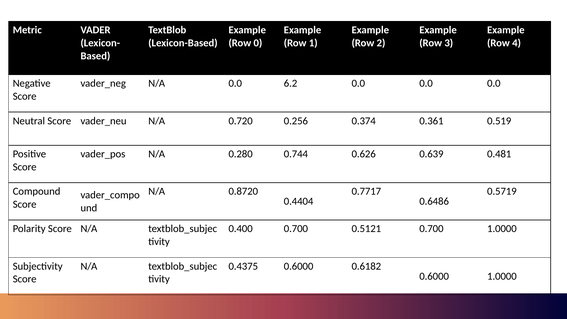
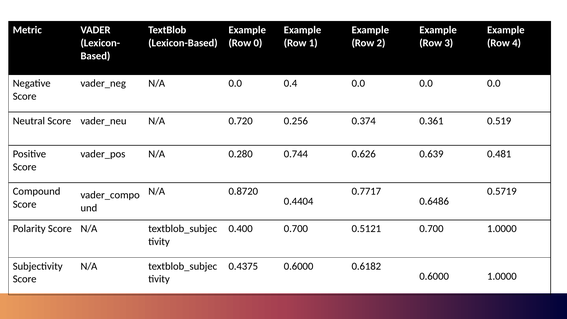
6.2: 6.2 -> 0.4
